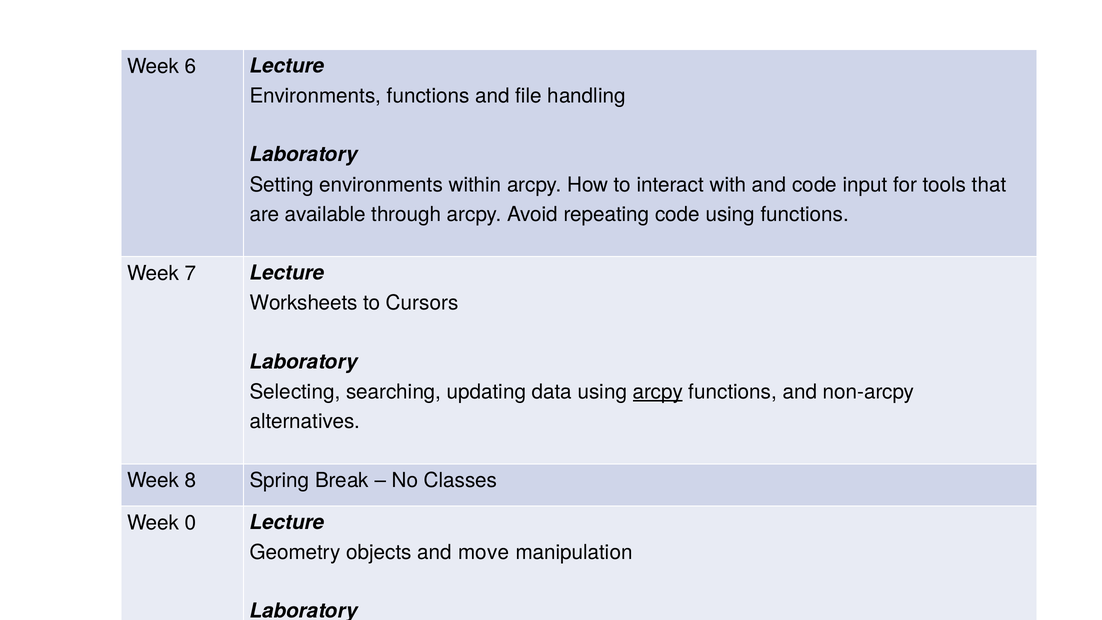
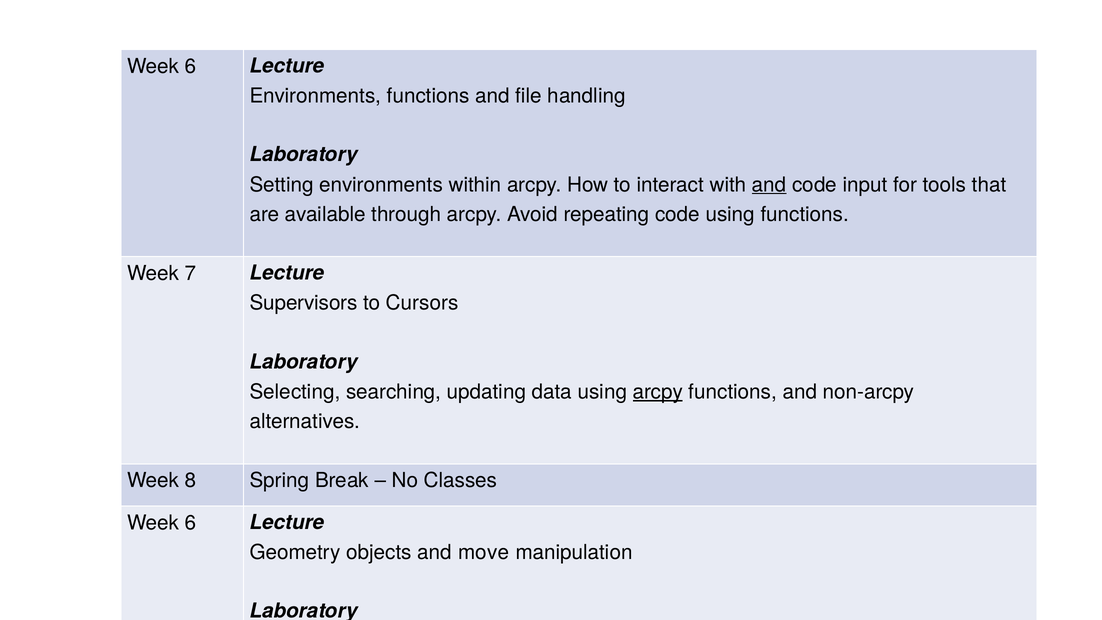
and at (769, 185) underline: none -> present
Worksheets: Worksheets -> Supervisors
0 at (191, 523): 0 -> 6
